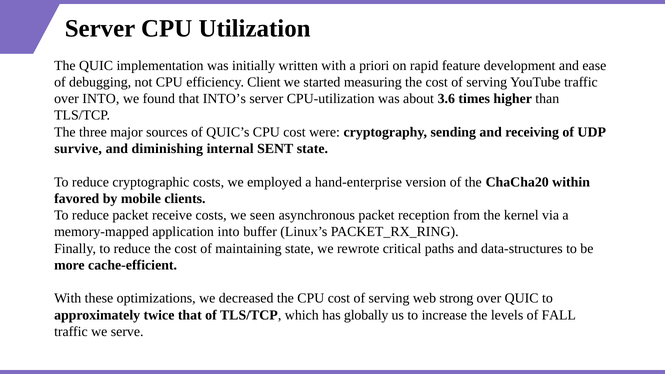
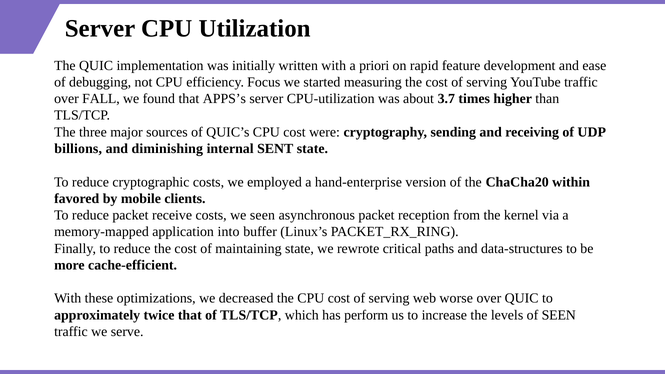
Client: Client -> Focus
over INTO: INTO -> FALL
INTO’s: INTO’s -> APPS’s
3.6: 3.6 -> 3.7
survive: survive -> billions
strong: strong -> worse
globally: globally -> perform
of FALL: FALL -> SEEN
